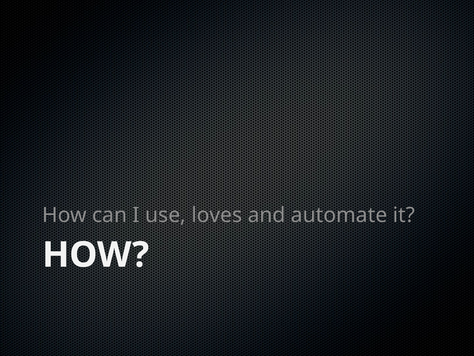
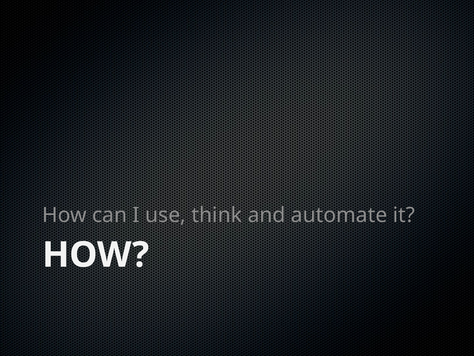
loves: loves -> think
